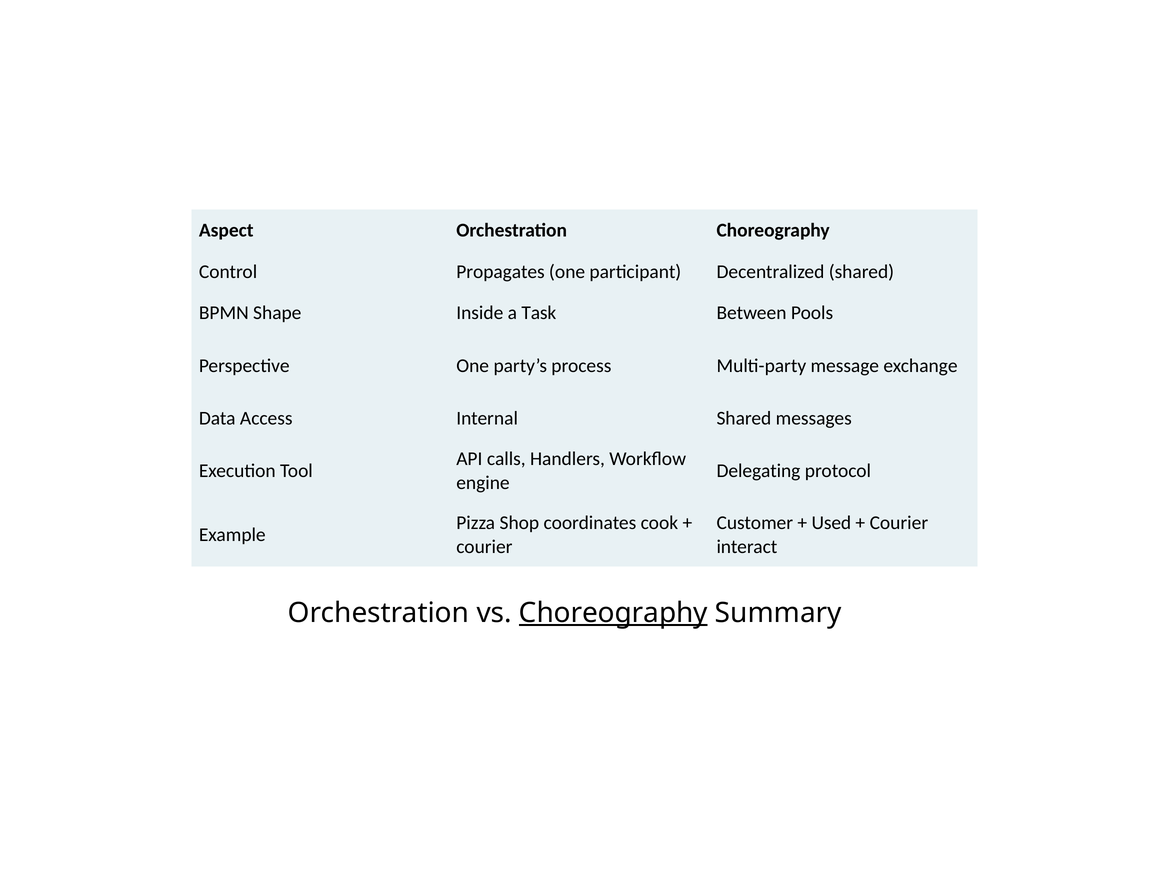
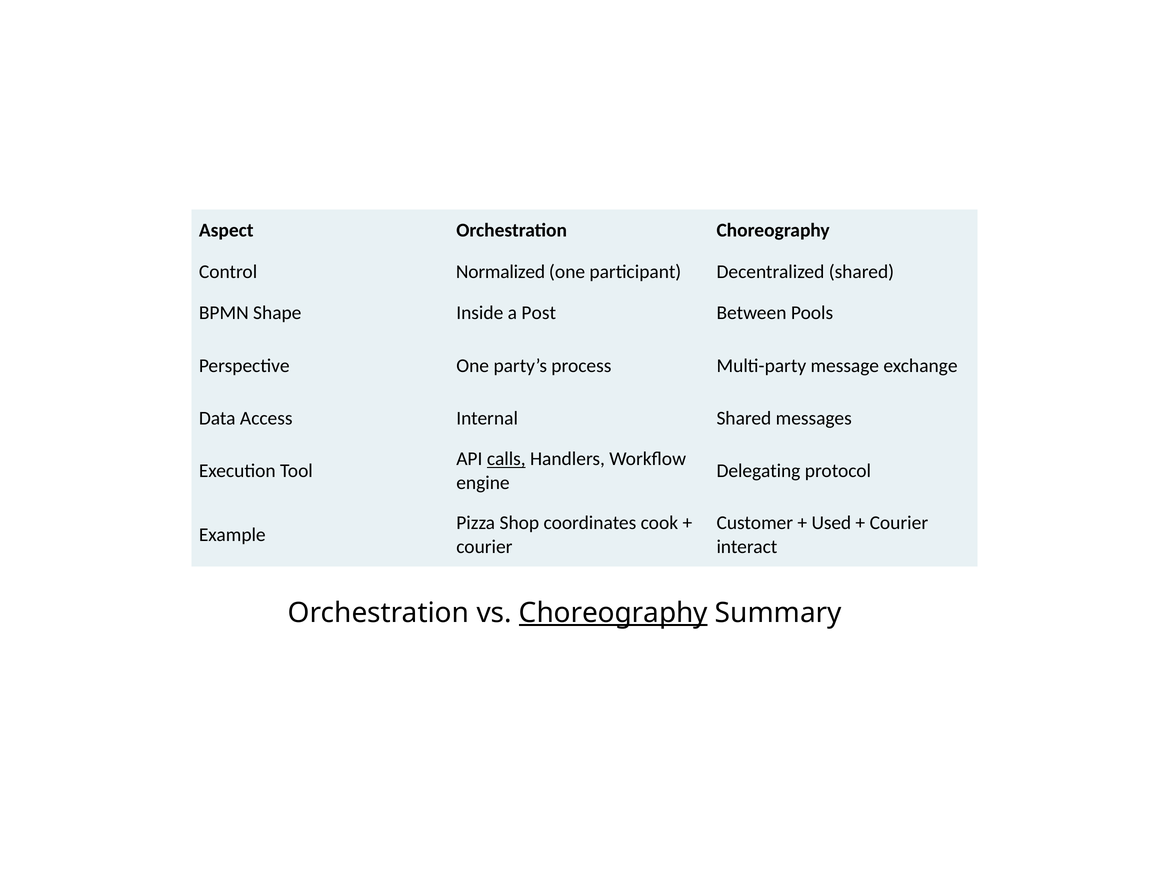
Propagates: Propagates -> Normalized
Task: Task -> Post
calls underline: none -> present
